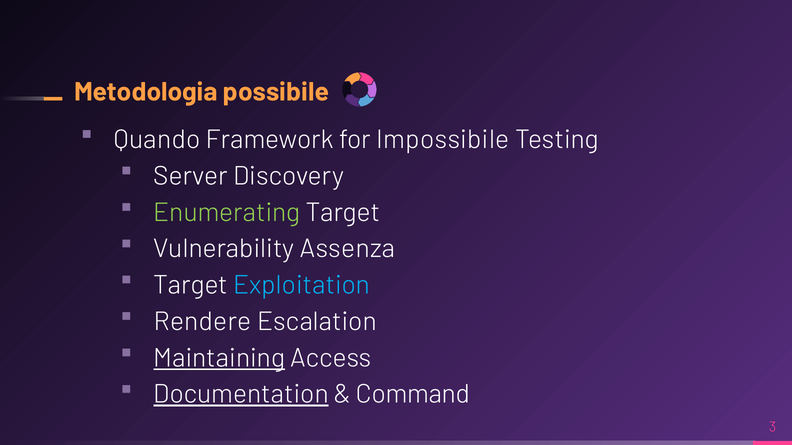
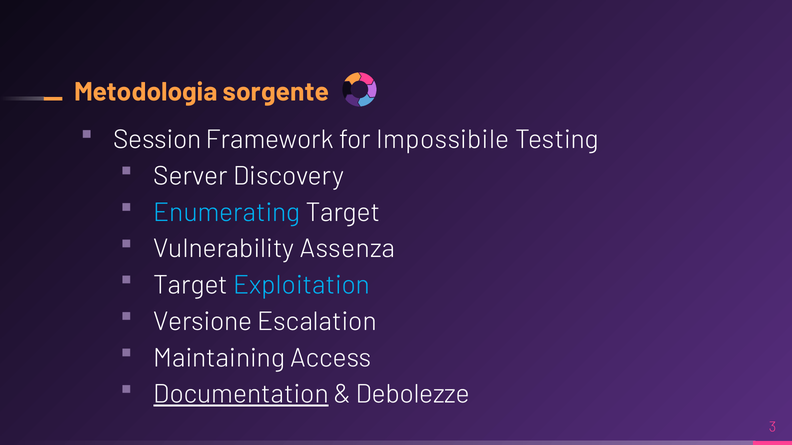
possibile: possibile -> sorgente
Quando: Quando -> Session
Enumerating colour: light green -> light blue
Rendere: Rendere -> Versione
Maintaining underline: present -> none
Command: Command -> Debolezze
